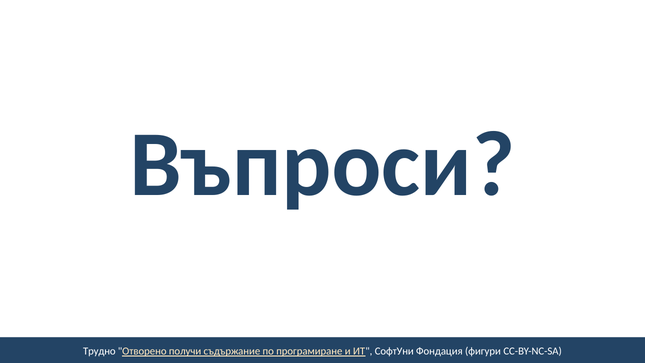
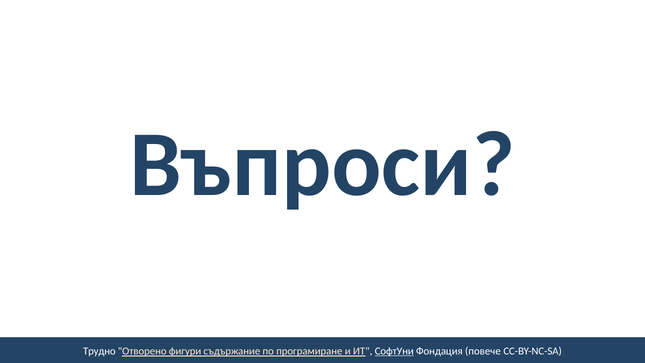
получи: получи -> фигури
СофтУни underline: none -> present
фигури: фигури -> повече
